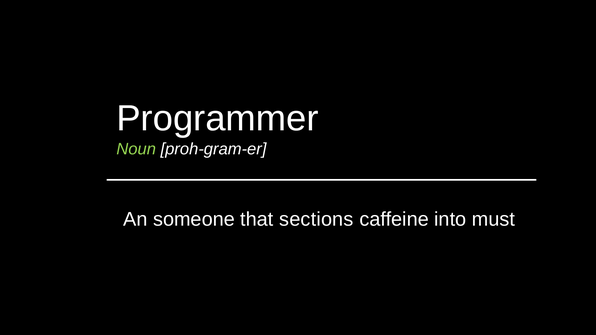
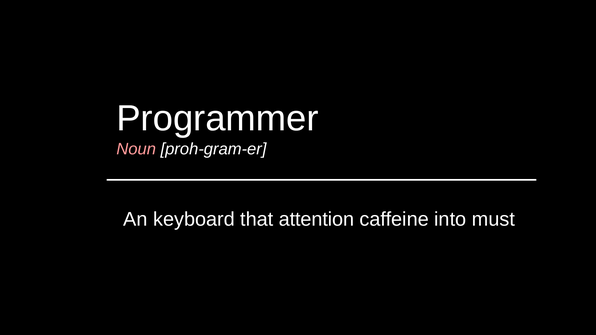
Noun colour: light green -> pink
someone: someone -> keyboard
sections: sections -> attention
